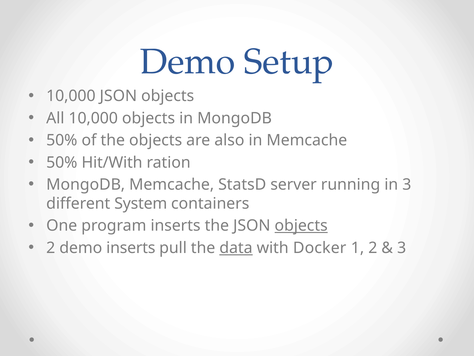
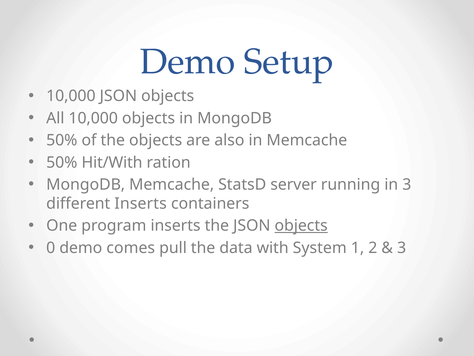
different System: System -> Inserts
2 at (51, 248): 2 -> 0
demo inserts: inserts -> comes
data underline: present -> none
Docker: Docker -> System
